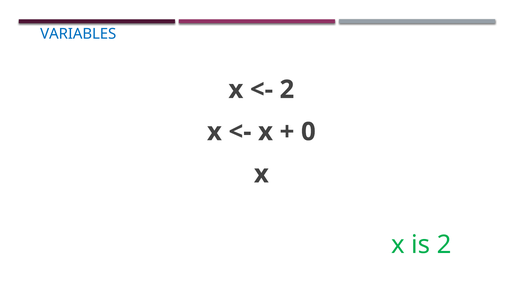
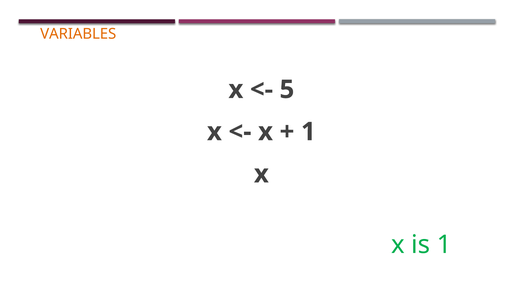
VARIABLES colour: blue -> orange
2 at (287, 90): 2 -> 5
0 at (308, 132): 0 -> 1
is 2: 2 -> 1
